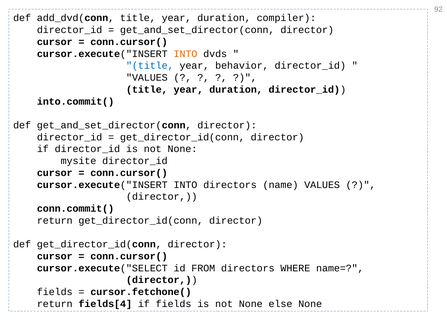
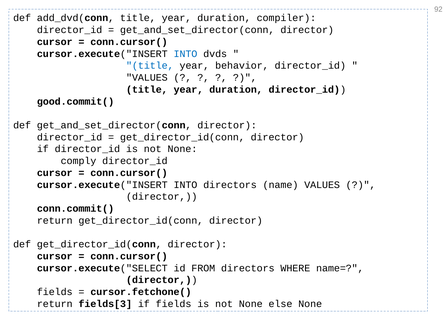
INTO at (185, 54) colour: orange -> blue
into.commit(: into.commit( -> good.commit(
mysite: mysite -> comply
fields[4: fields[4 -> fields[3
